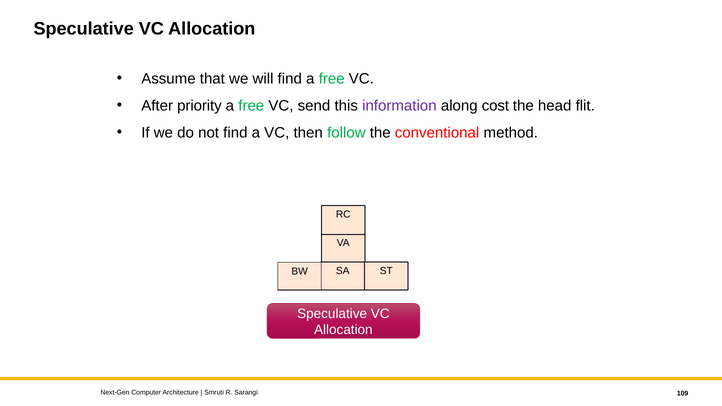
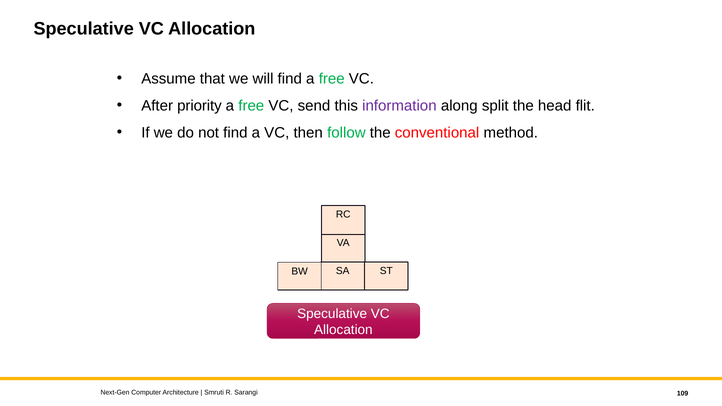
cost: cost -> split
